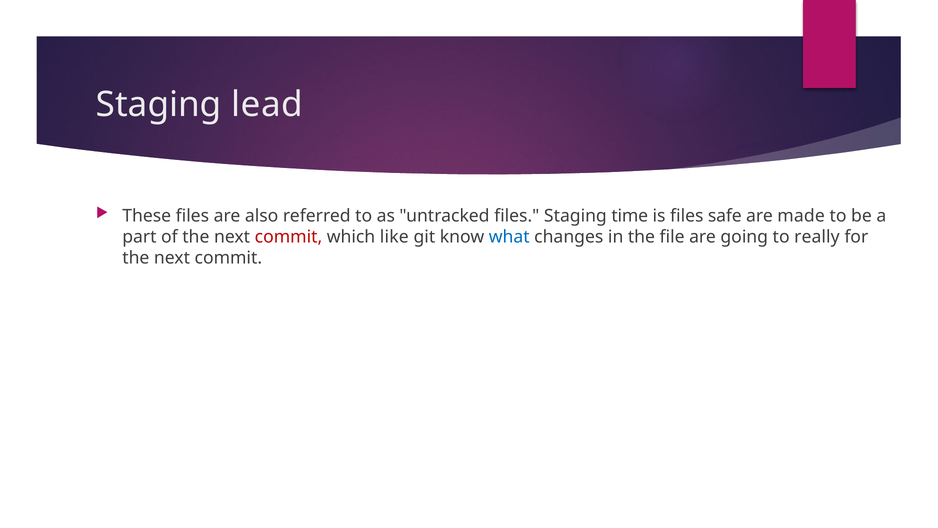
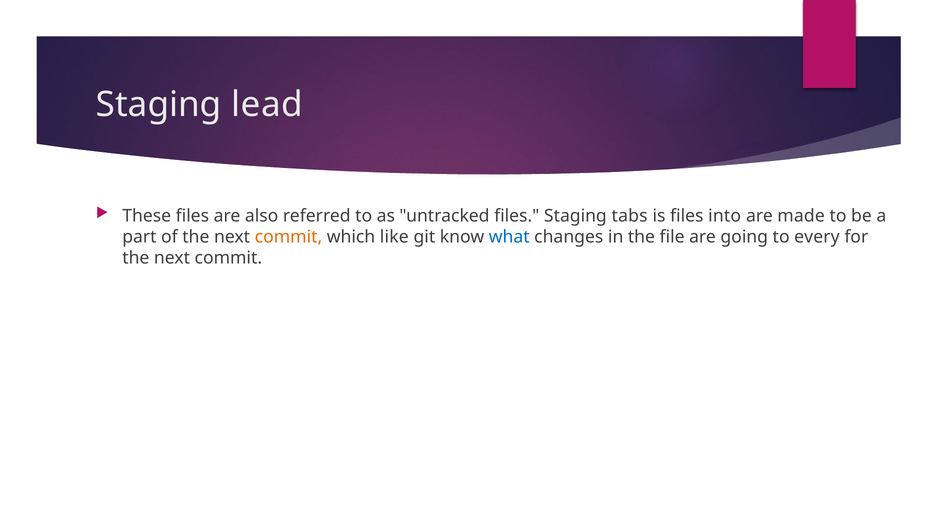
time: time -> tabs
safe: safe -> into
commit at (288, 237) colour: red -> orange
really: really -> every
